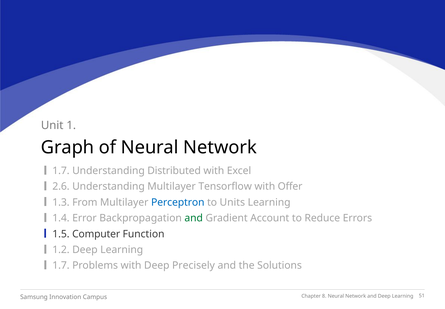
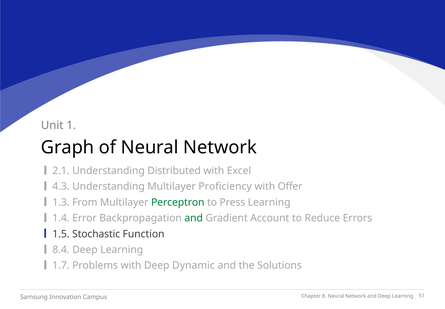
1.7 at (61, 170): 1.7 -> 2.1
2.6: 2.6 -> 4.3
Tensorflow: Tensorflow -> Proficiency
Perceptron colour: blue -> green
Units: Units -> Press
Computer: Computer -> Stochastic
1.2: 1.2 -> 8.4
Precisely: Precisely -> Dynamic
